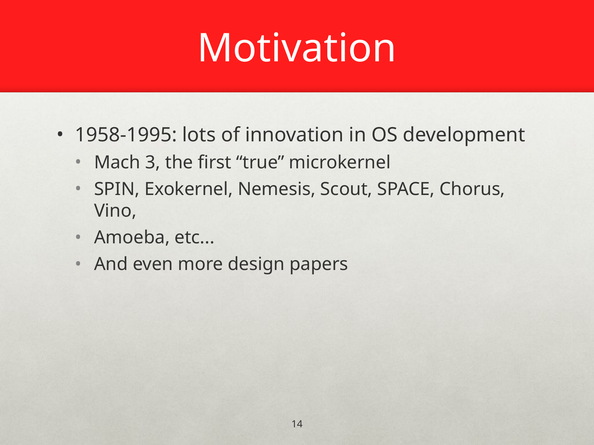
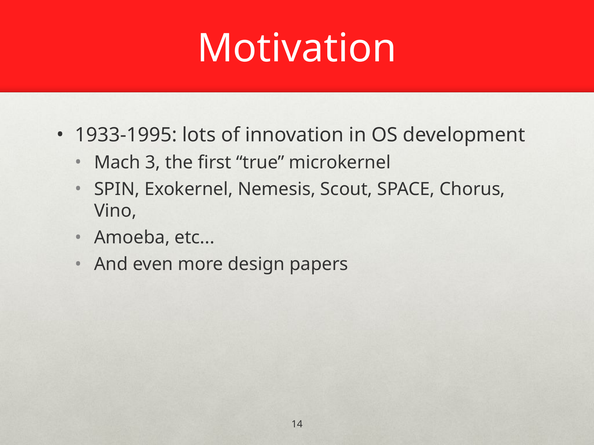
1958-1995: 1958-1995 -> 1933-1995
